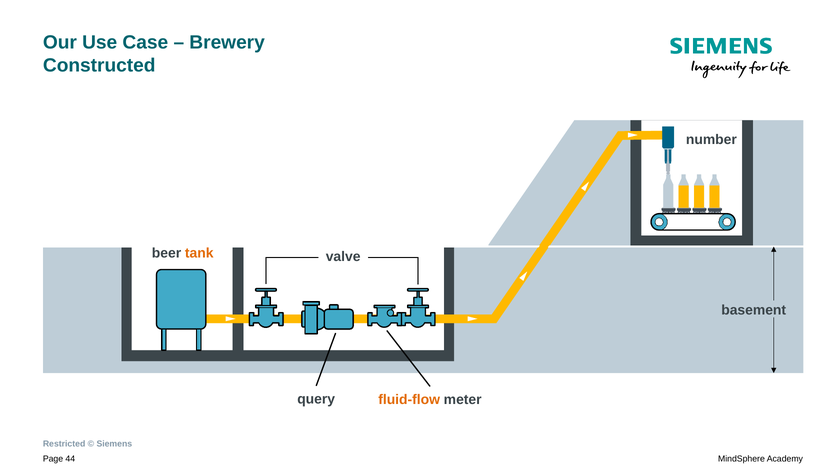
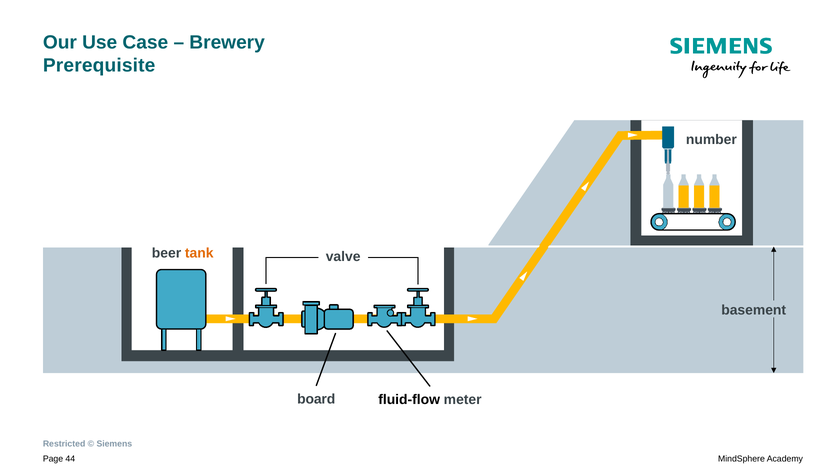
Constructed: Constructed -> Prerequisite
query: query -> board
fluid-flow colour: orange -> black
